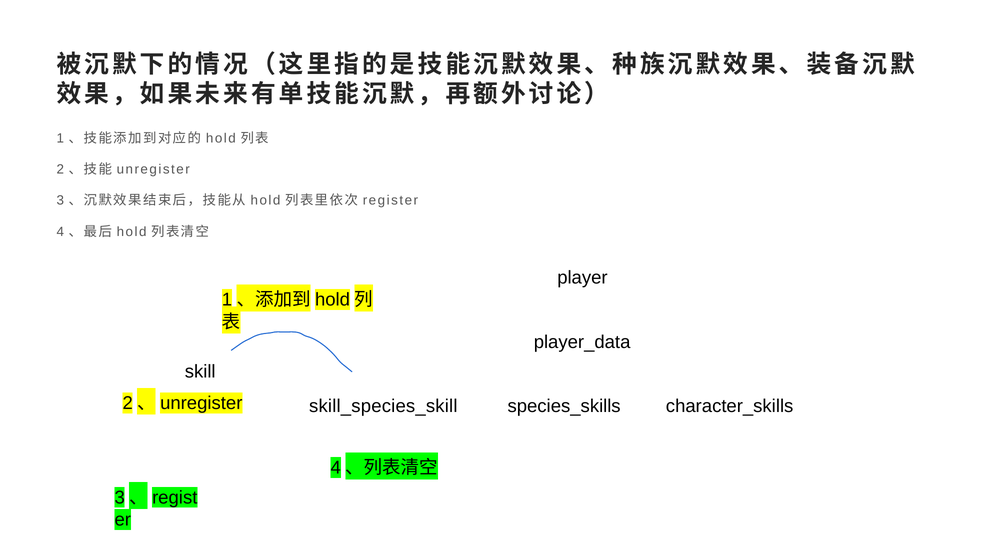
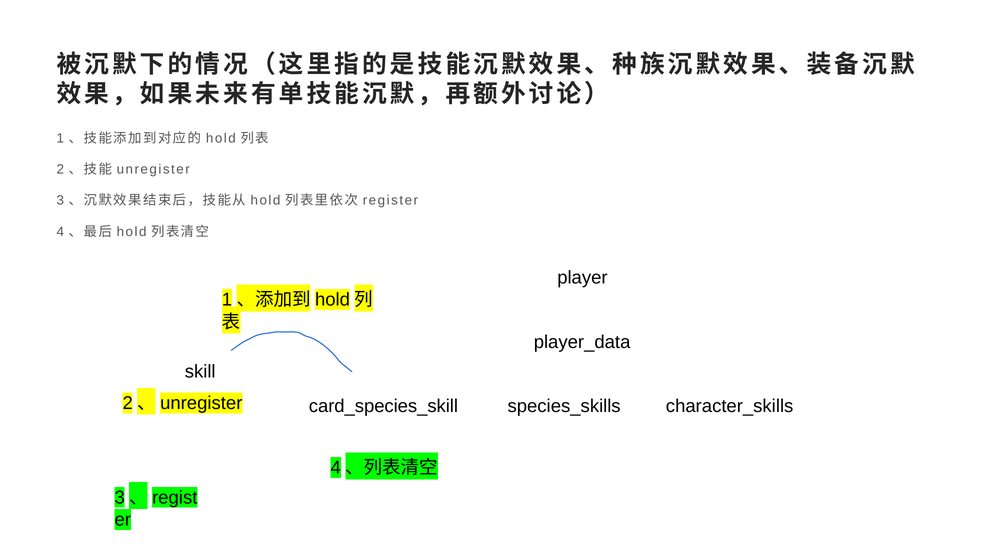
skill_species_skill: skill_species_skill -> card_species_skill
